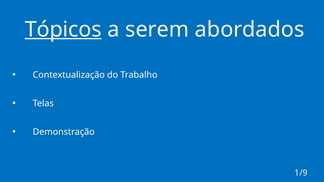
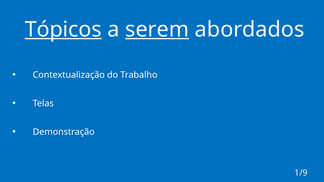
serem underline: none -> present
